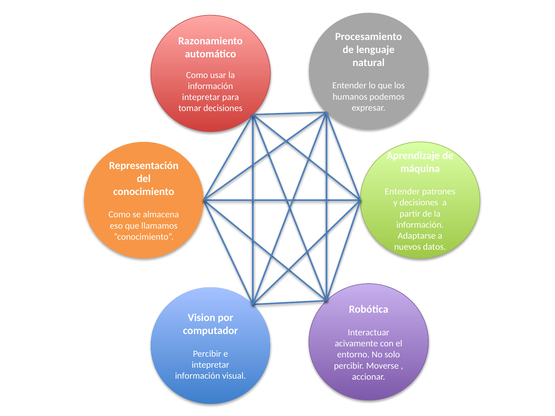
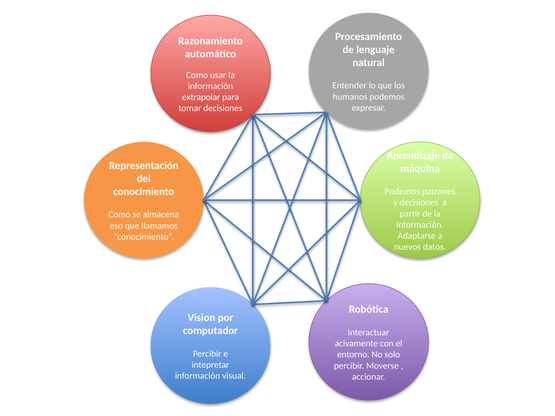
intepretar at (201, 97): intepretar -> extrapolar
Entender at (402, 192): Entender -> Podemos
